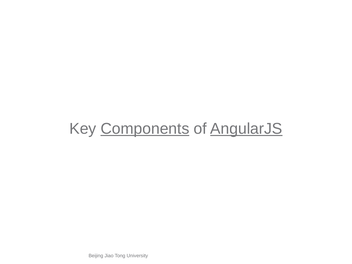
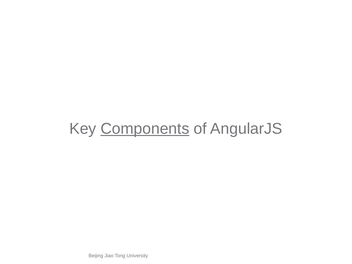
AngularJS underline: present -> none
